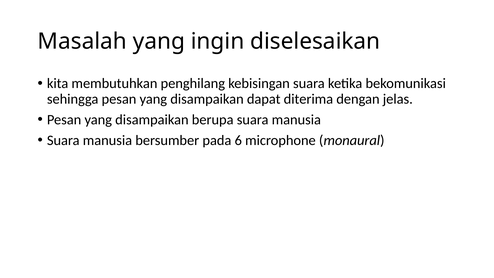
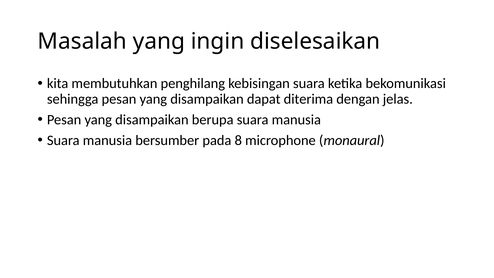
6: 6 -> 8
